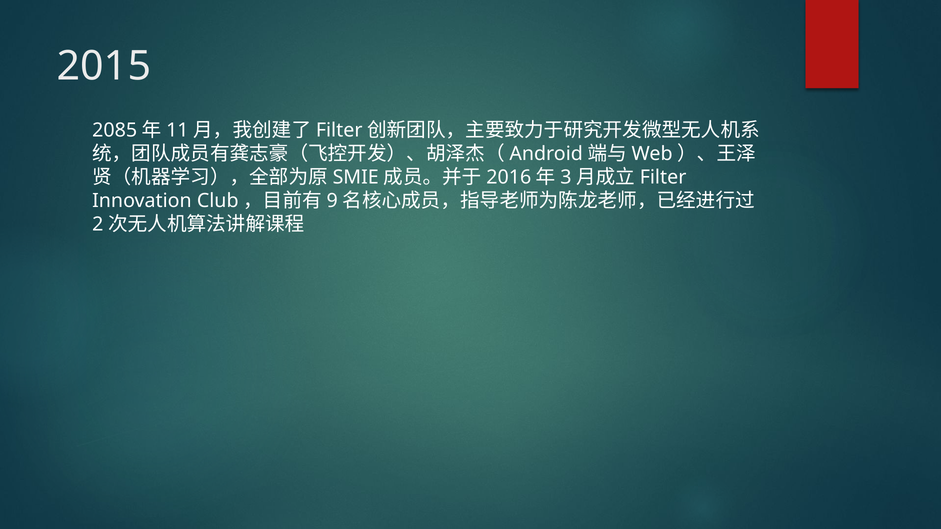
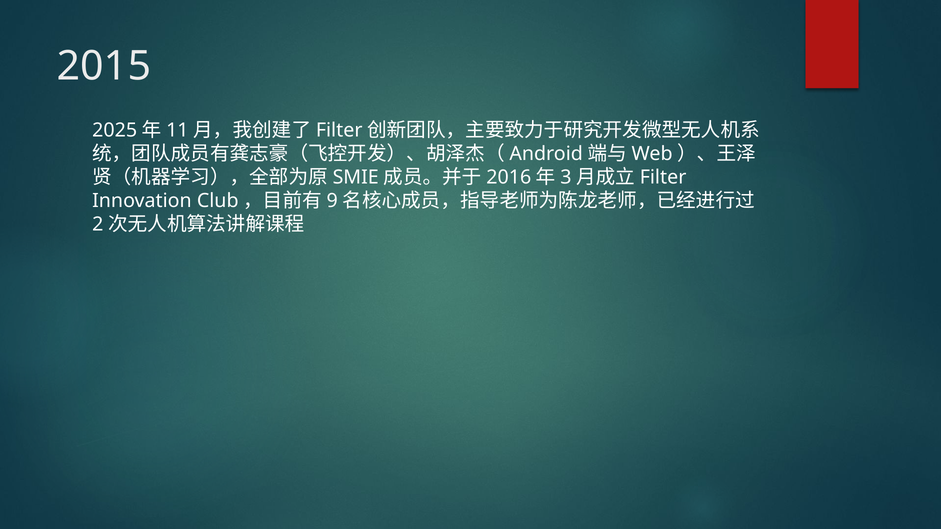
2085: 2085 -> 2025
